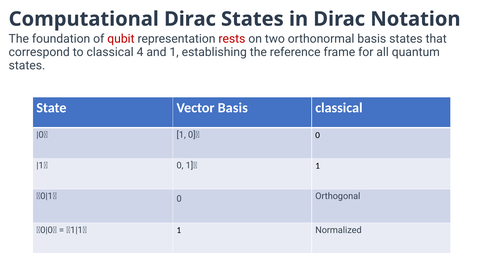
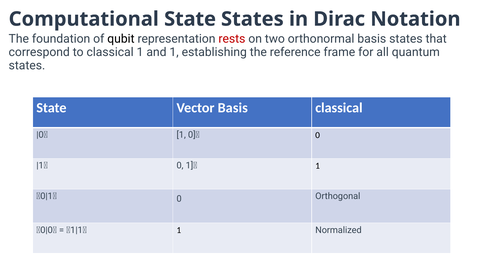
Computational Dirac: Dirac -> State
qubit colour: red -> black
classical 4: 4 -> 1
